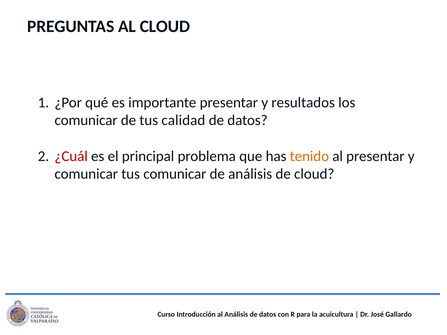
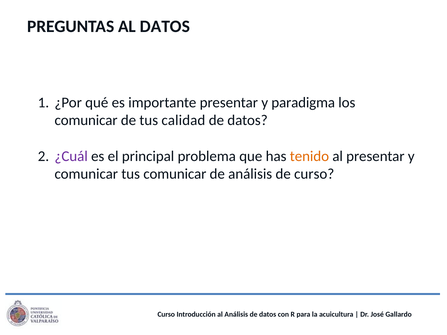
AL CLOUD: CLOUD -> DATOS
resultados: resultados -> paradigma
¿Cuál colour: red -> purple
de cloud: cloud -> curso
